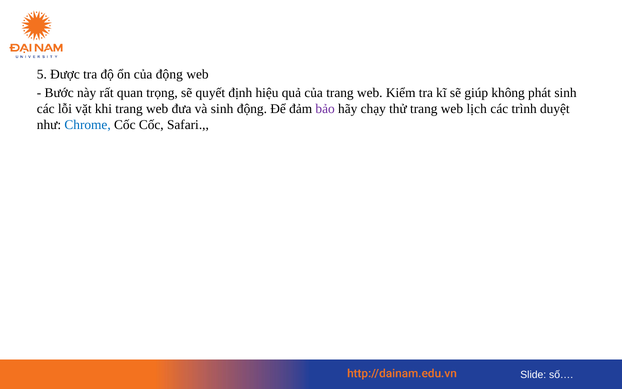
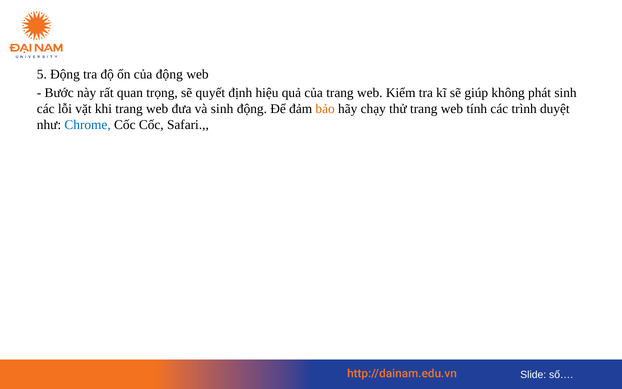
5 Được: Được -> Động
bảo colour: purple -> orange
lịch: lịch -> tính
